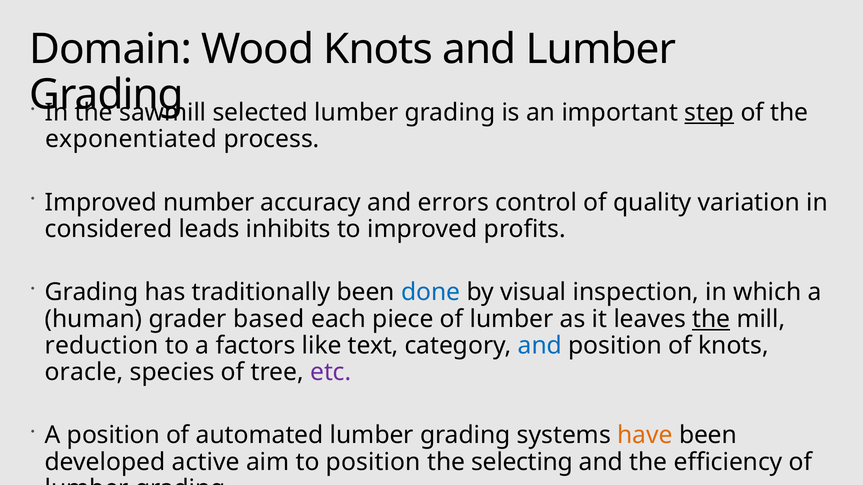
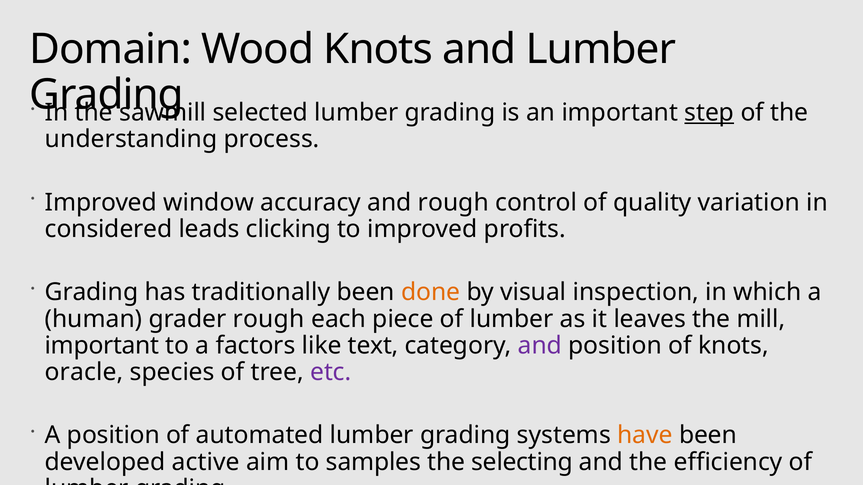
exponentiated: exponentiated -> understanding
number: number -> window
and errors: errors -> rough
inhibits: inhibits -> clicking
done colour: blue -> orange
grader based: based -> rough
the at (711, 319) underline: present -> none
reduction at (102, 346): reduction -> important
and at (540, 346) colour: blue -> purple
to position: position -> samples
